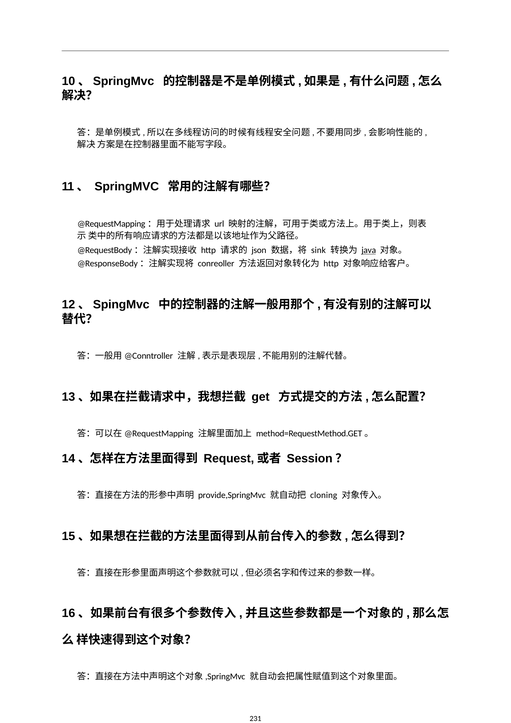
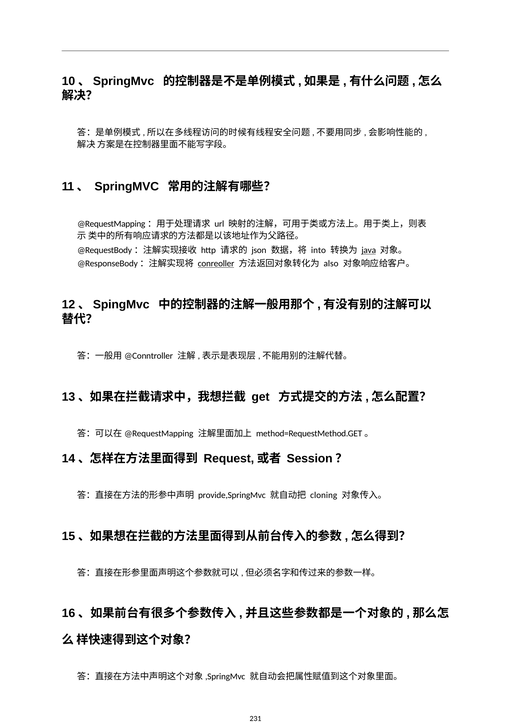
sink: sink -> into
conreoller underline: none -> present
http at (331, 264): http -> also
